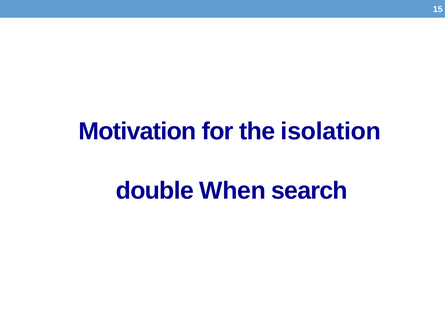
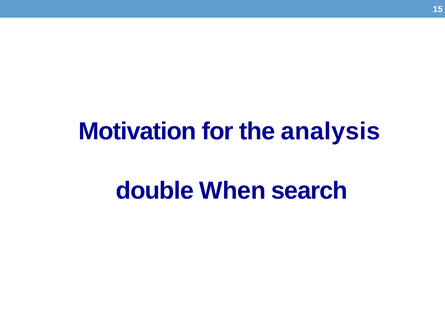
isolation: isolation -> analysis
